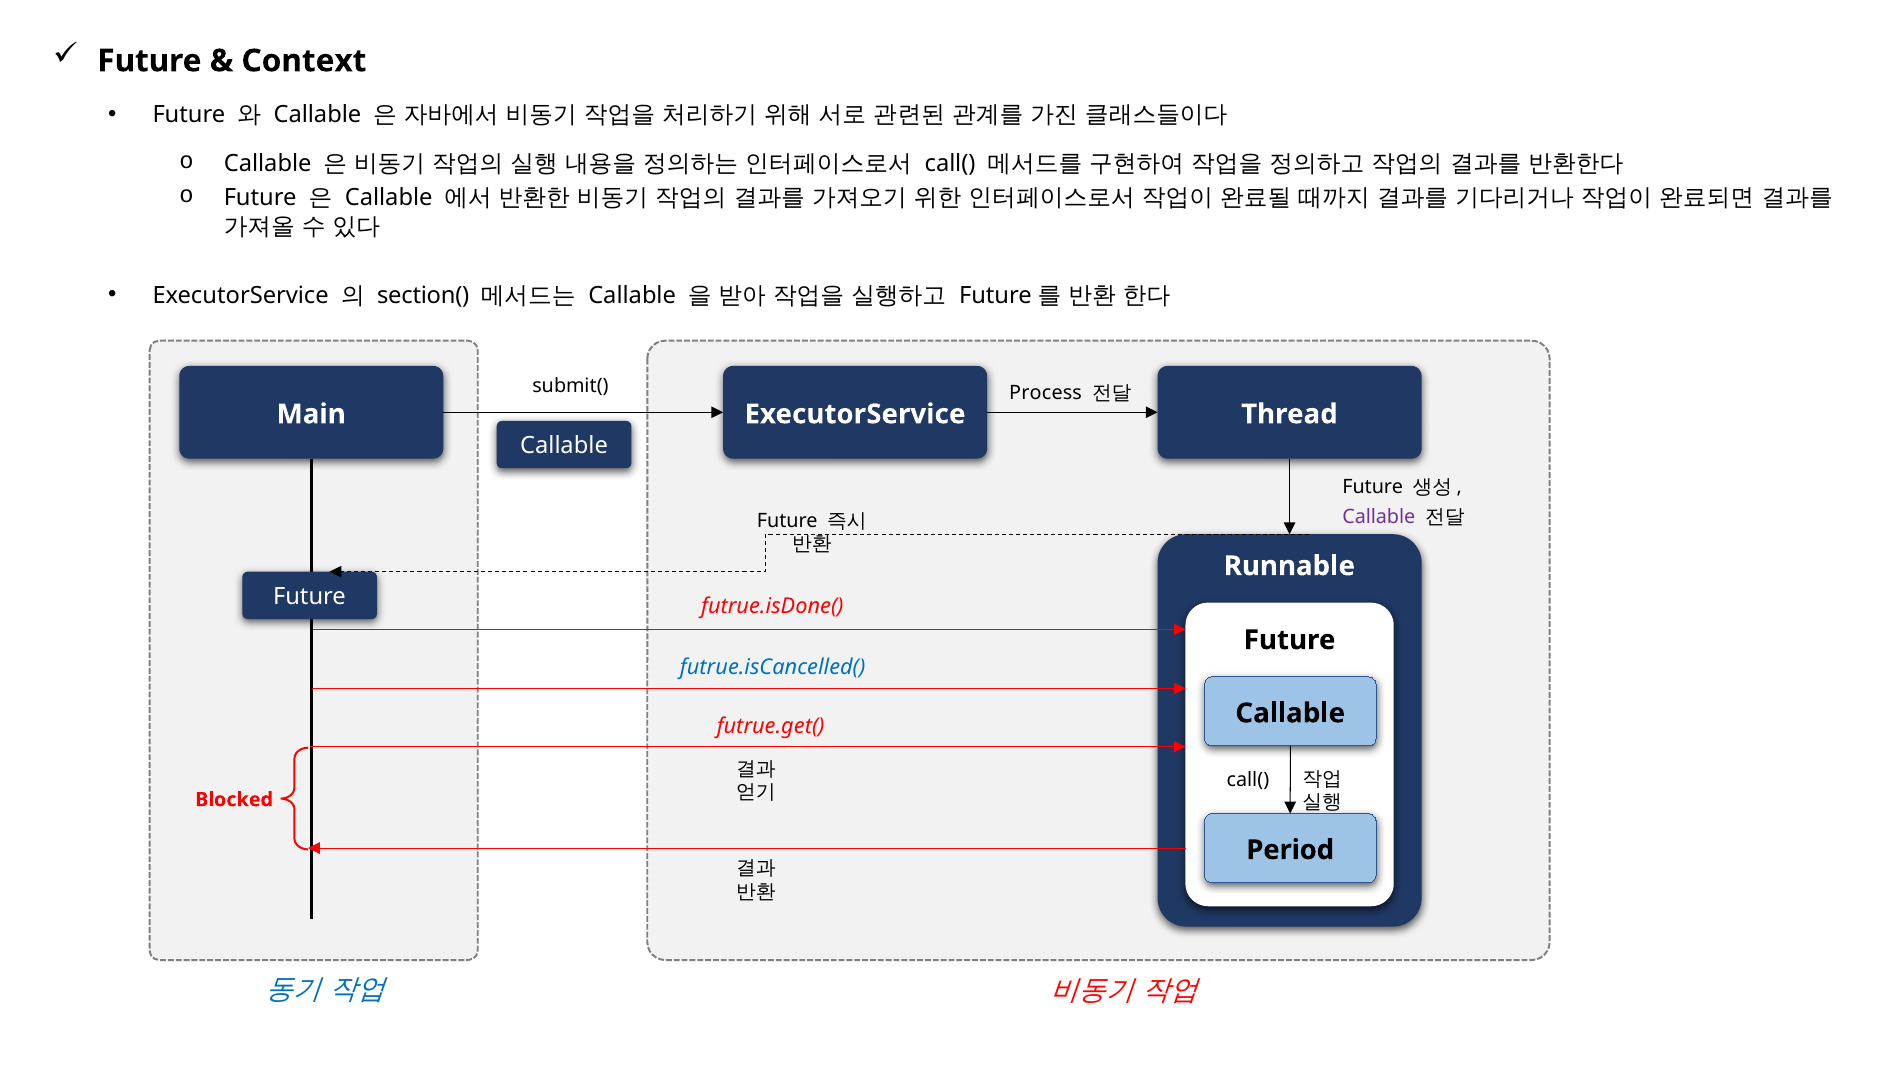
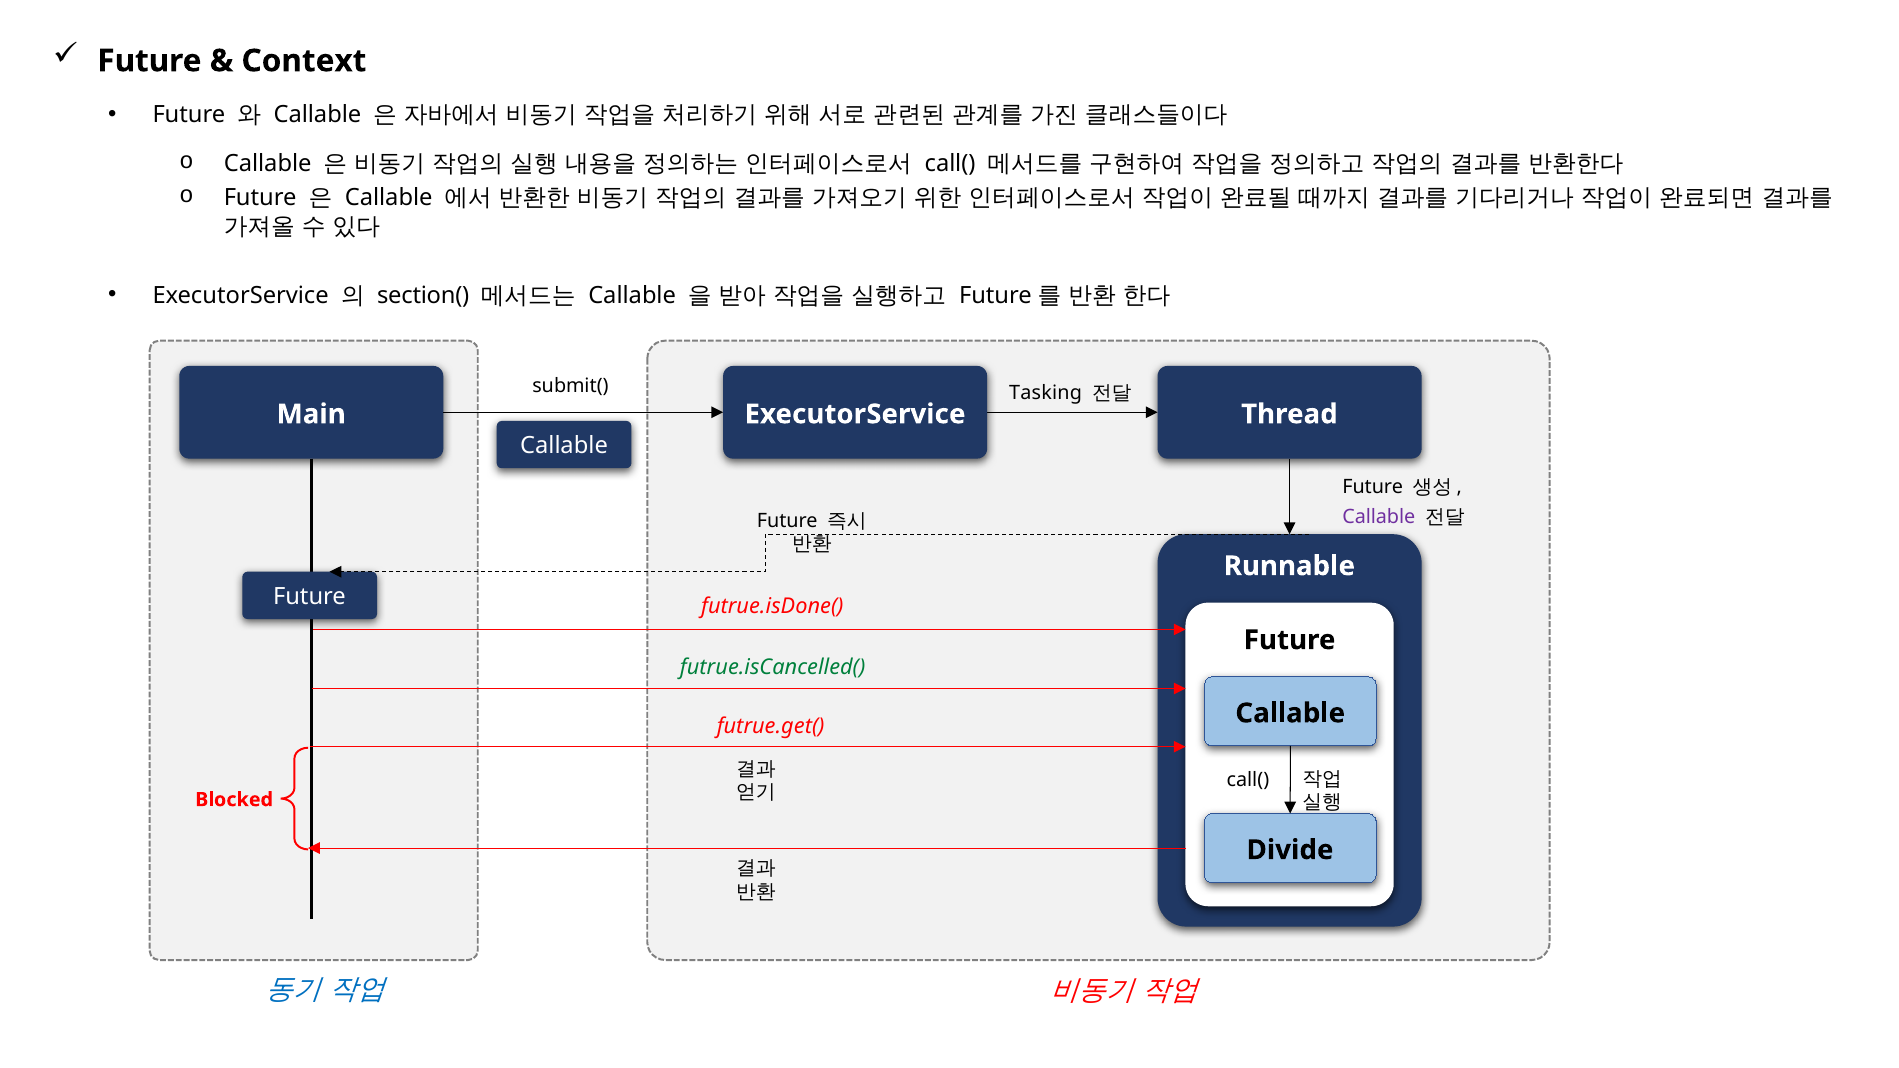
Process: Process -> Tasking
futrue.isCancelled( colour: blue -> green
Period: Period -> Divide
